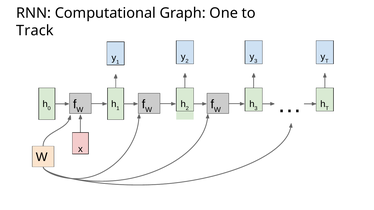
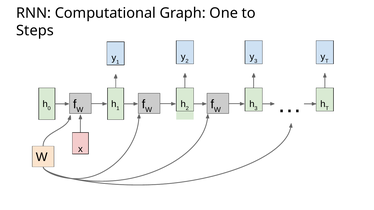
Track: Track -> Steps
